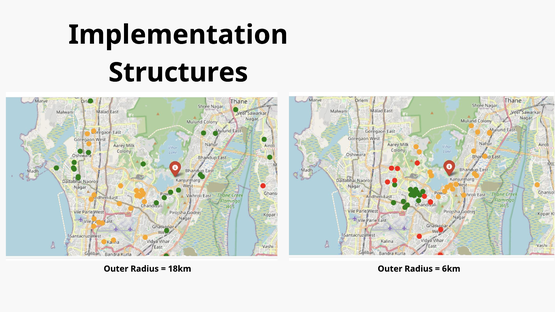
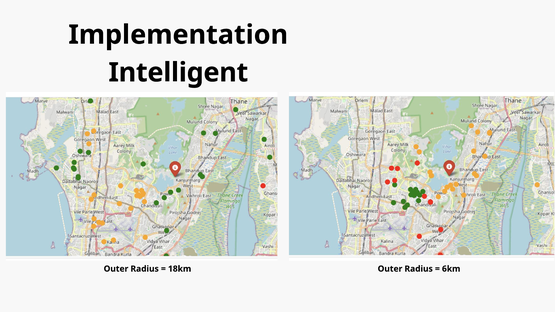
Structures: Structures -> Intelligent
